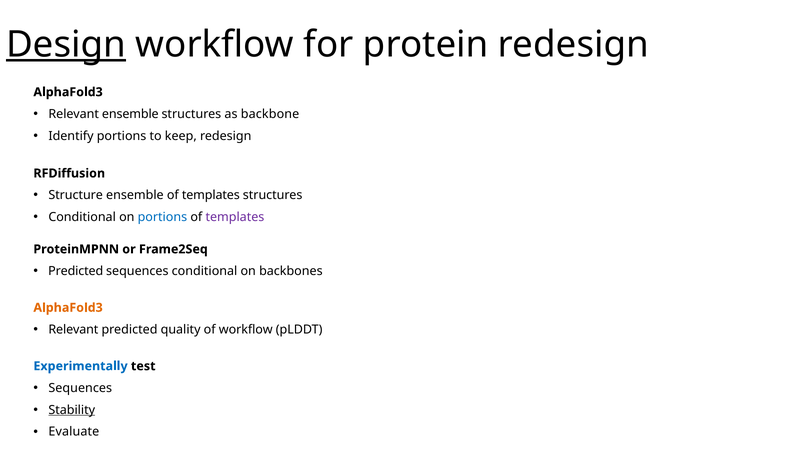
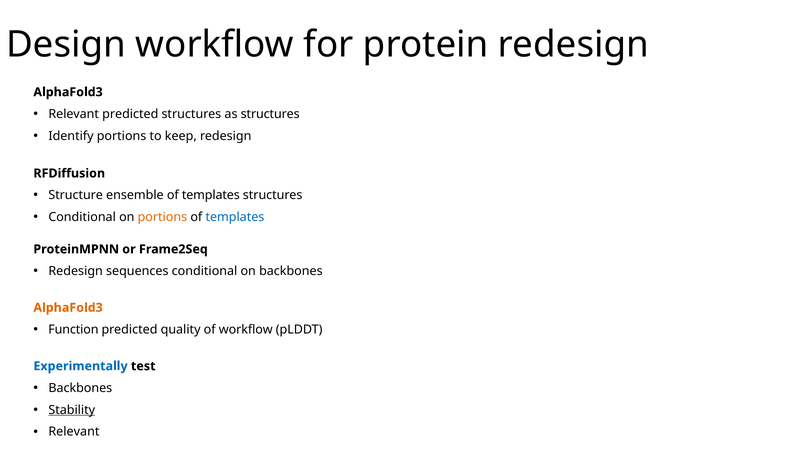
Design underline: present -> none
Relevant ensemble: ensemble -> predicted
as backbone: backbone -> structures
portions at (162, 217) colour: blue -> orange
templates at (235, 217) colour: purple -> blue
Predicted at (76, 271): Predicted -> Redesign
Relevant at (73, 330): Relevant -> Function
Sequences at (80, 388): Sequences -> Backbones
Evaluate at (74, 432): Evaluate -> Relevant
